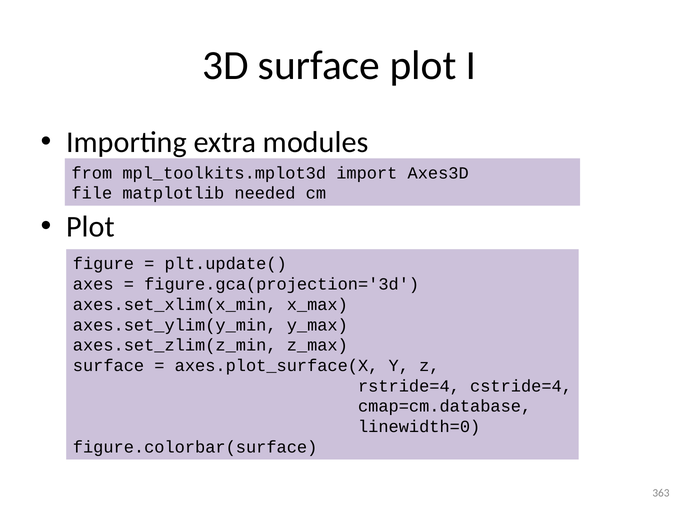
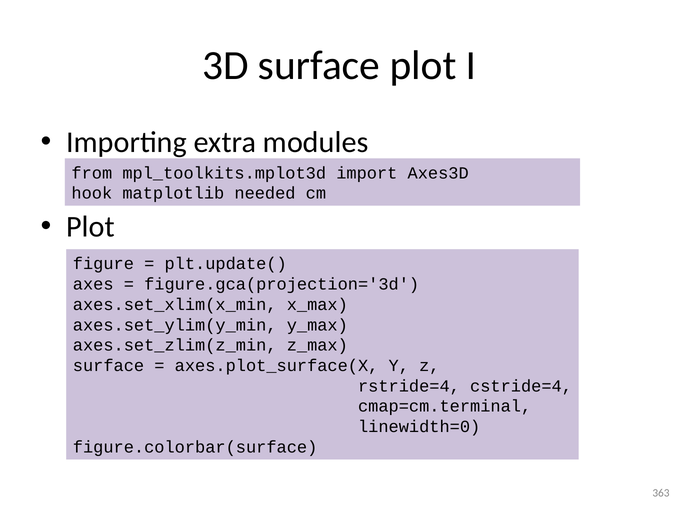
file: file -> hook
cmap=cm.database: cmap=cm.database -> cmap=cm.terminal
